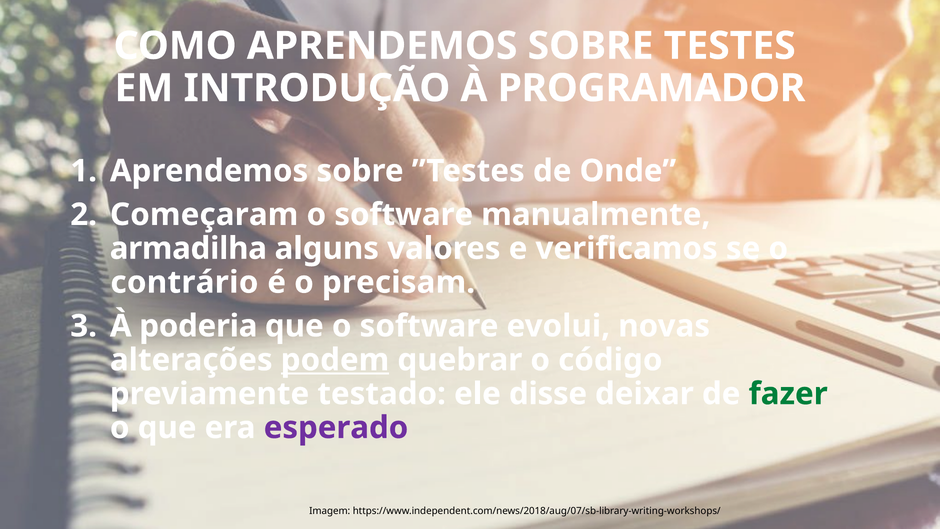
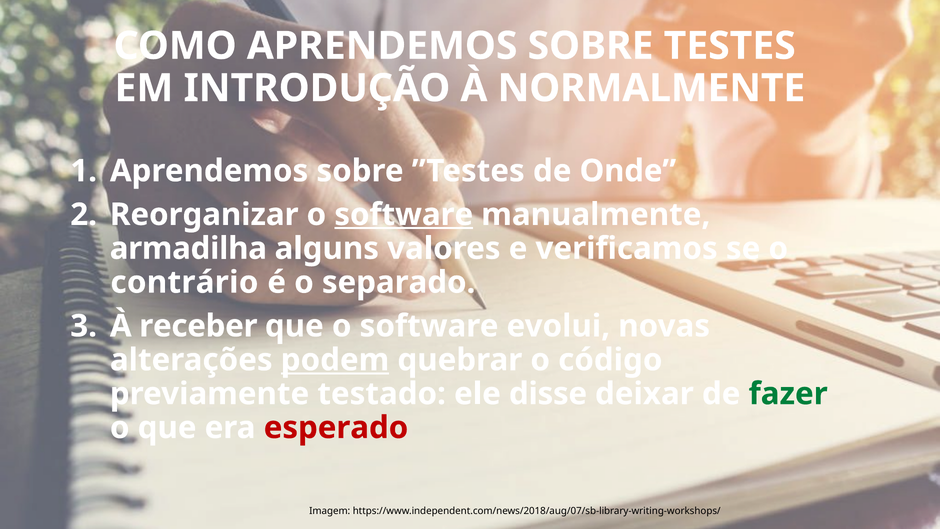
PROGRAMADOR: PROGRAMADOR -> NORMALMENTE
Começaram: Começaram -> Reorganizar
software at (404, 215) underline: none -> present
precisam: precisam -> separado
poderia: poderia -> receber
esperado colour: purple -> red
